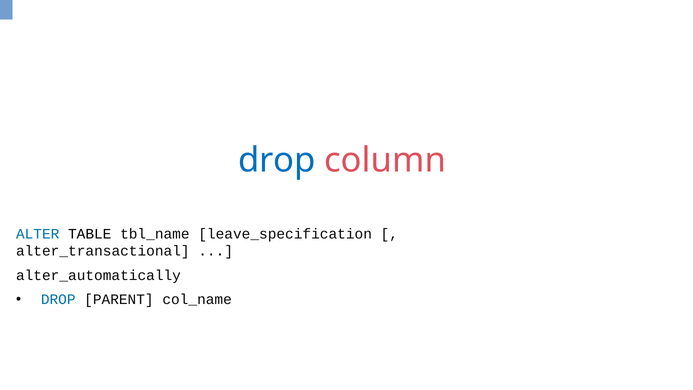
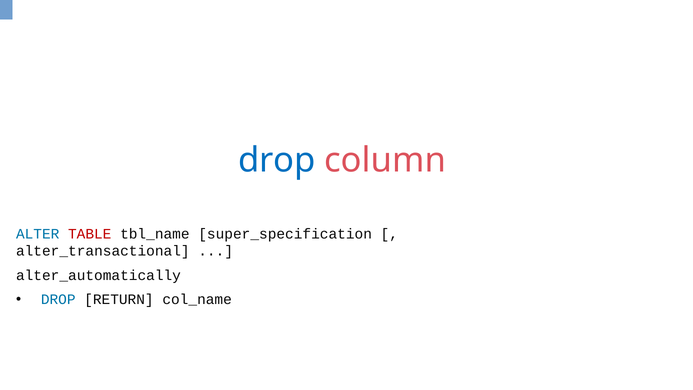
TABLE colour: black -> red
leave_specification: leave_specification -> super_specification
PARENT: PARENT -> RETURN
